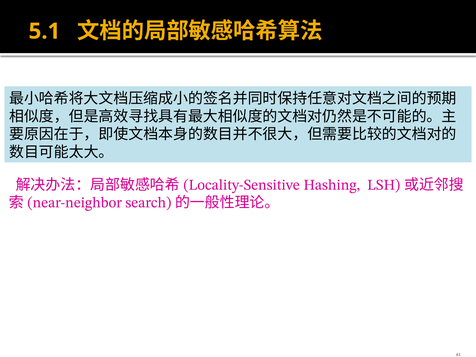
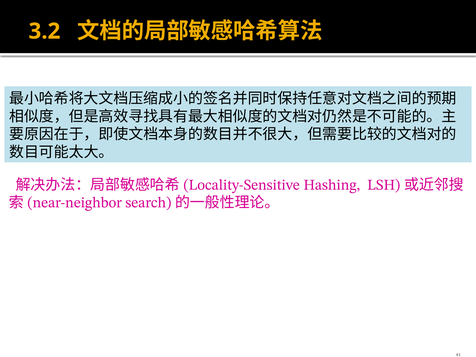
5.1: 5.1 -> 3.2
